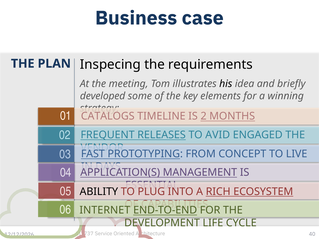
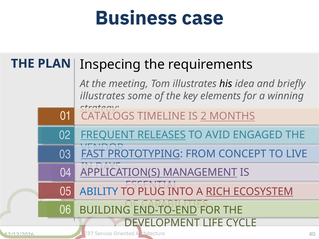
developed at (103, 96): developed -> illustrates
ABILITY colour: black -> blue
INTERNET: INTERNET -> BUILDING
